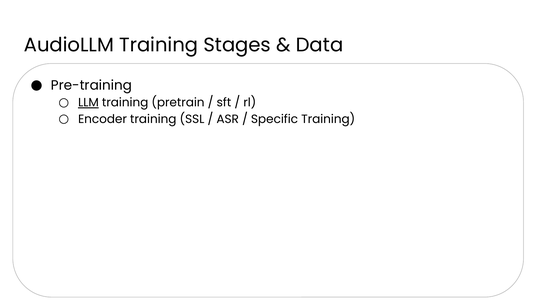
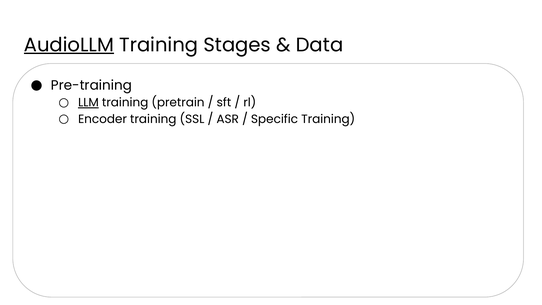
AudioLLM underline: none -> present
